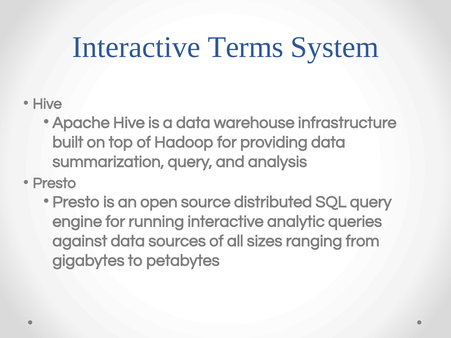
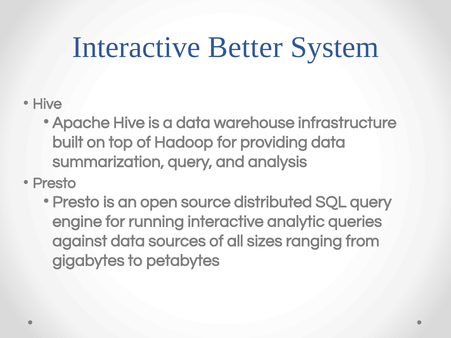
Terms: Terms -> Better
